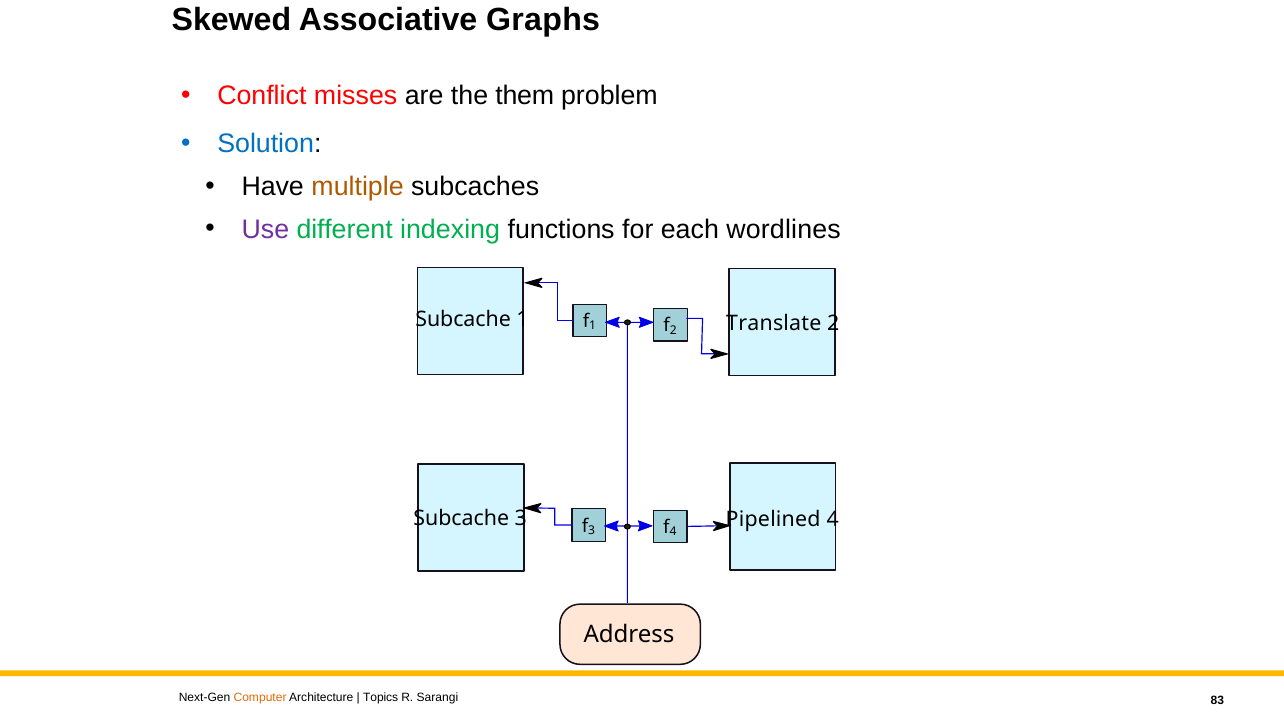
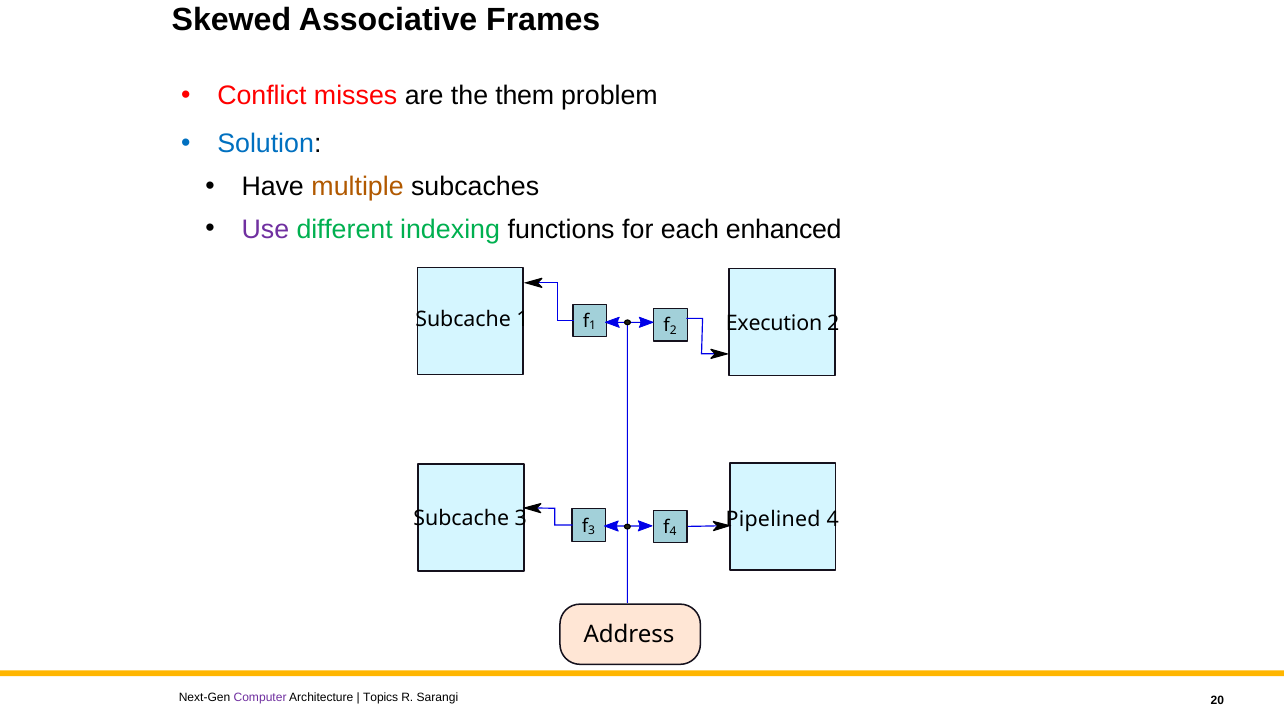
Graphs: Graphs -> Frames
wordlines: wordlines -> enhanced
Translate: Translate -> Execution
Computer colour: orange -> purple
83: 83 -> 20
